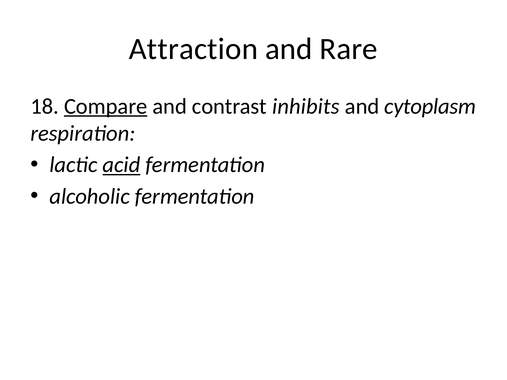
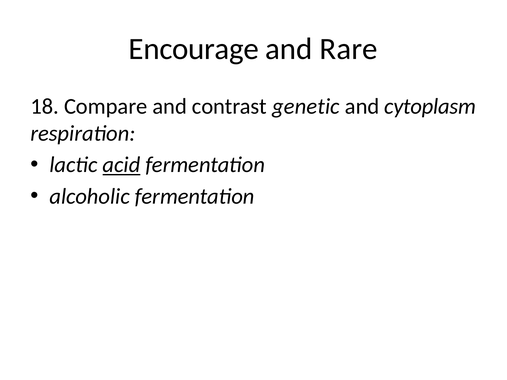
Attraction: Attraction -> Encourage
Compare underline: present -> none
inhibits: inhibits -> genetic
